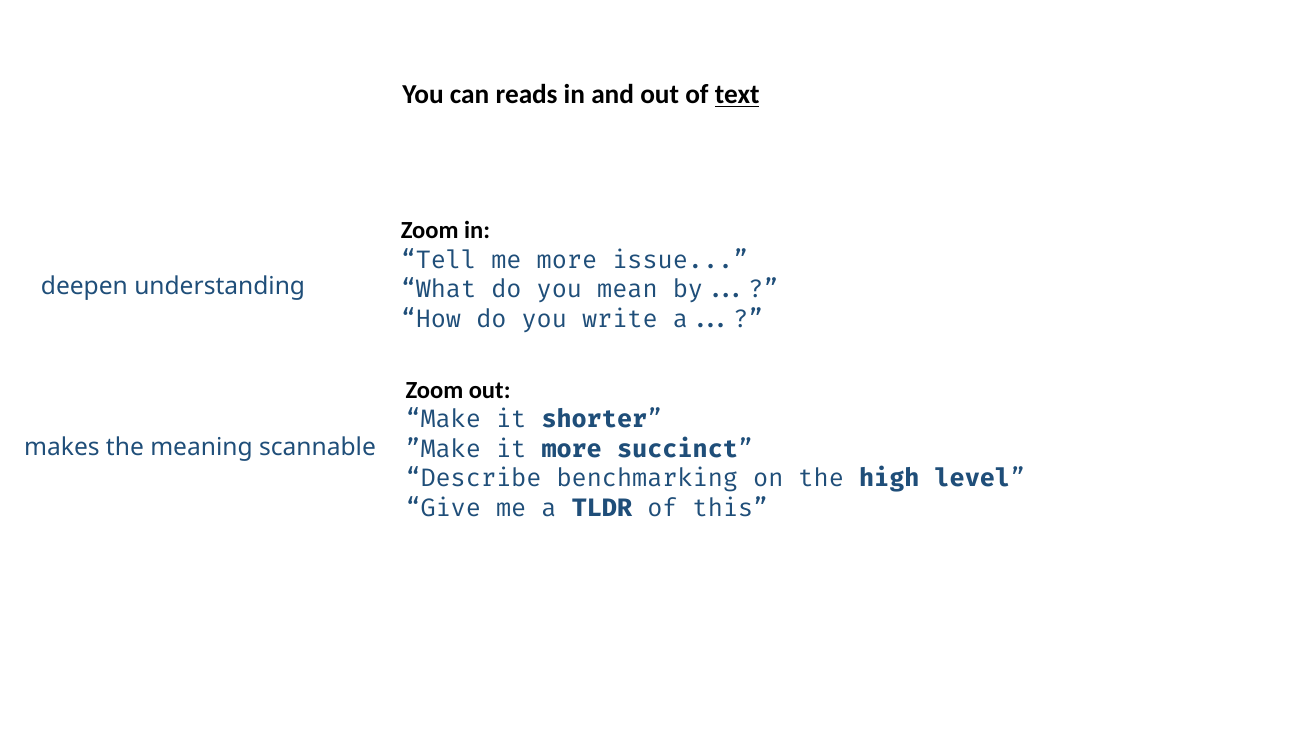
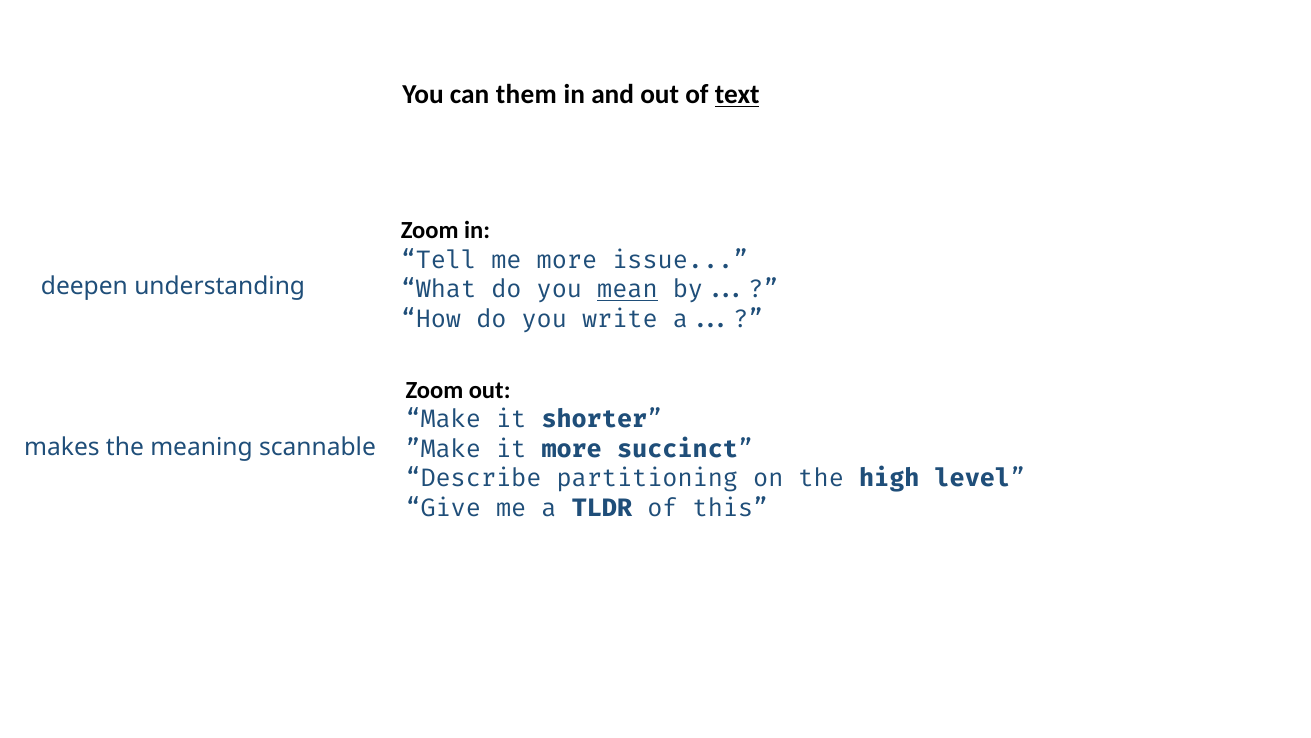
reads: reads -> them
mean underline: none -> present
benchmarking: benchmarking -> partitioning
